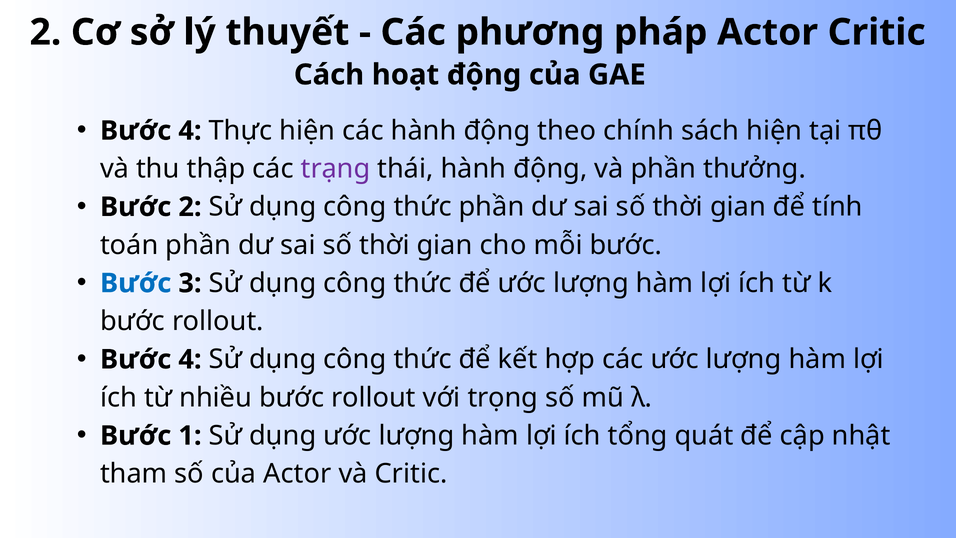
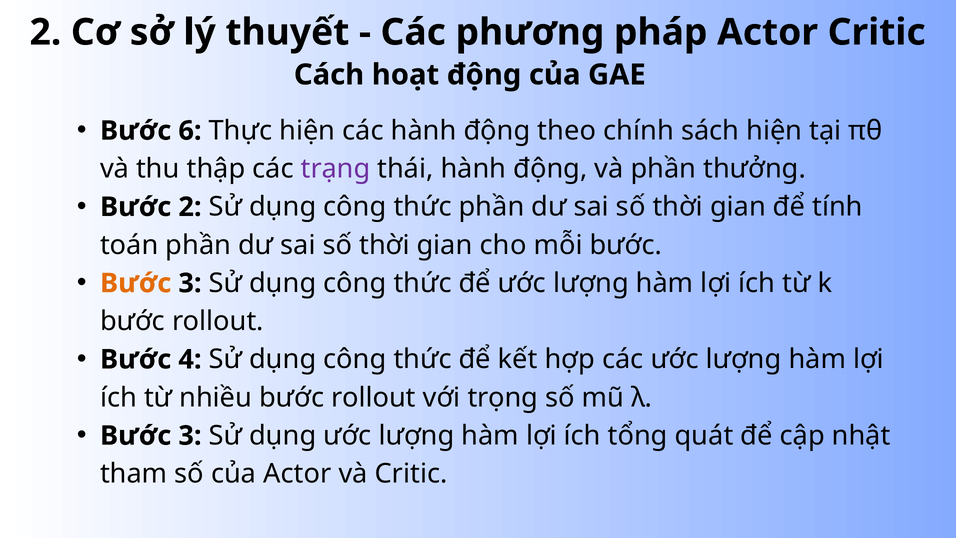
4 at (190, 131): 4 -> 6
Bước at (136, 283) colour: blue -> orange
1 at (190, 436): 1 -> 3
